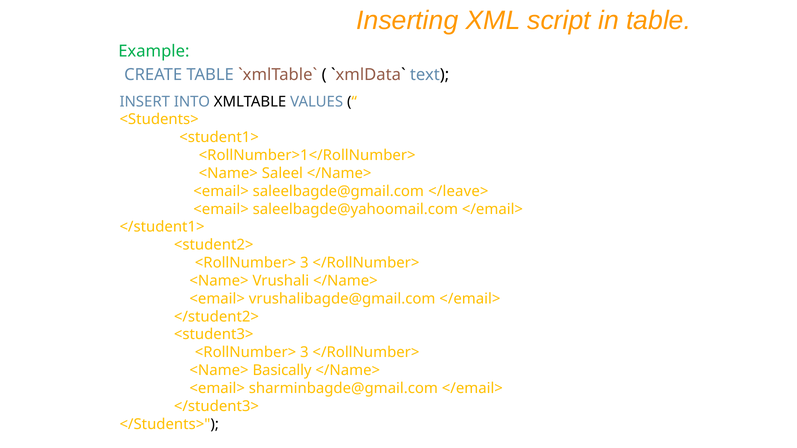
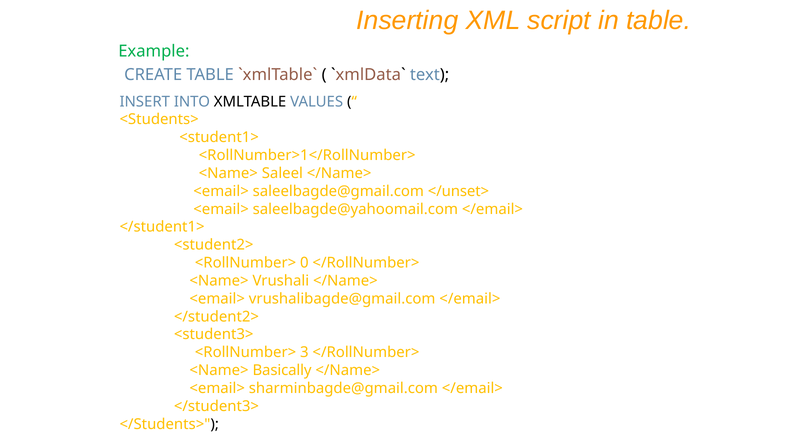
</leave>: </leave> -> </unset>
3 at (304, 263): 3 -> 0
